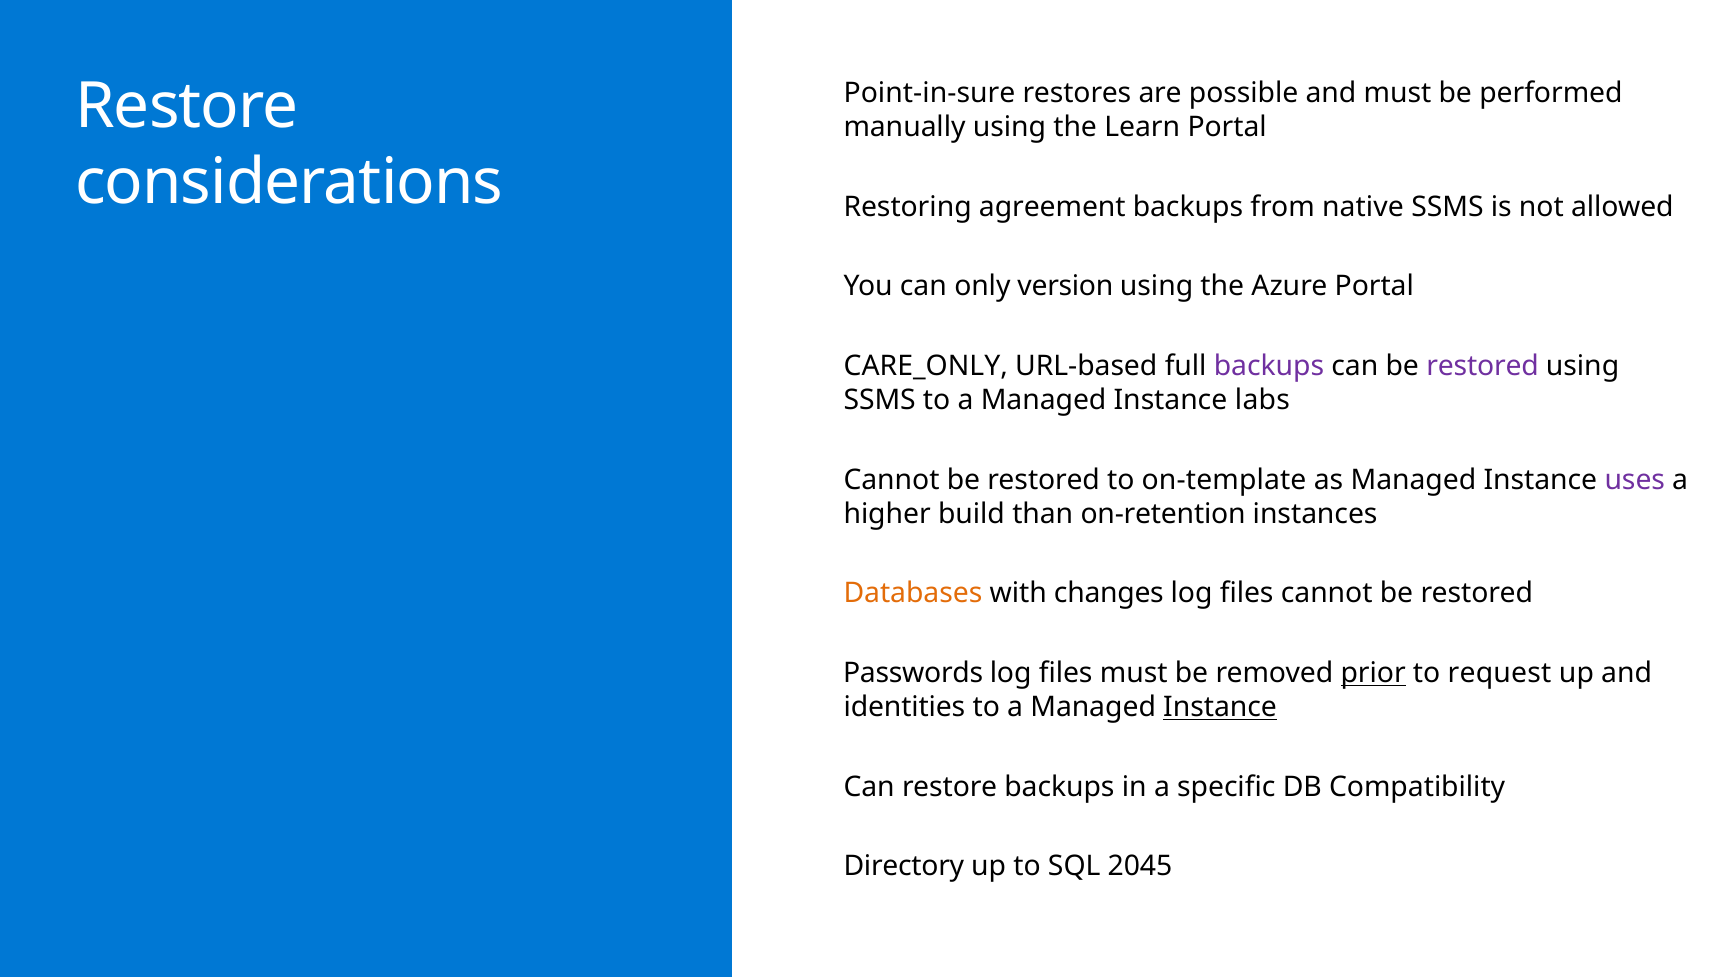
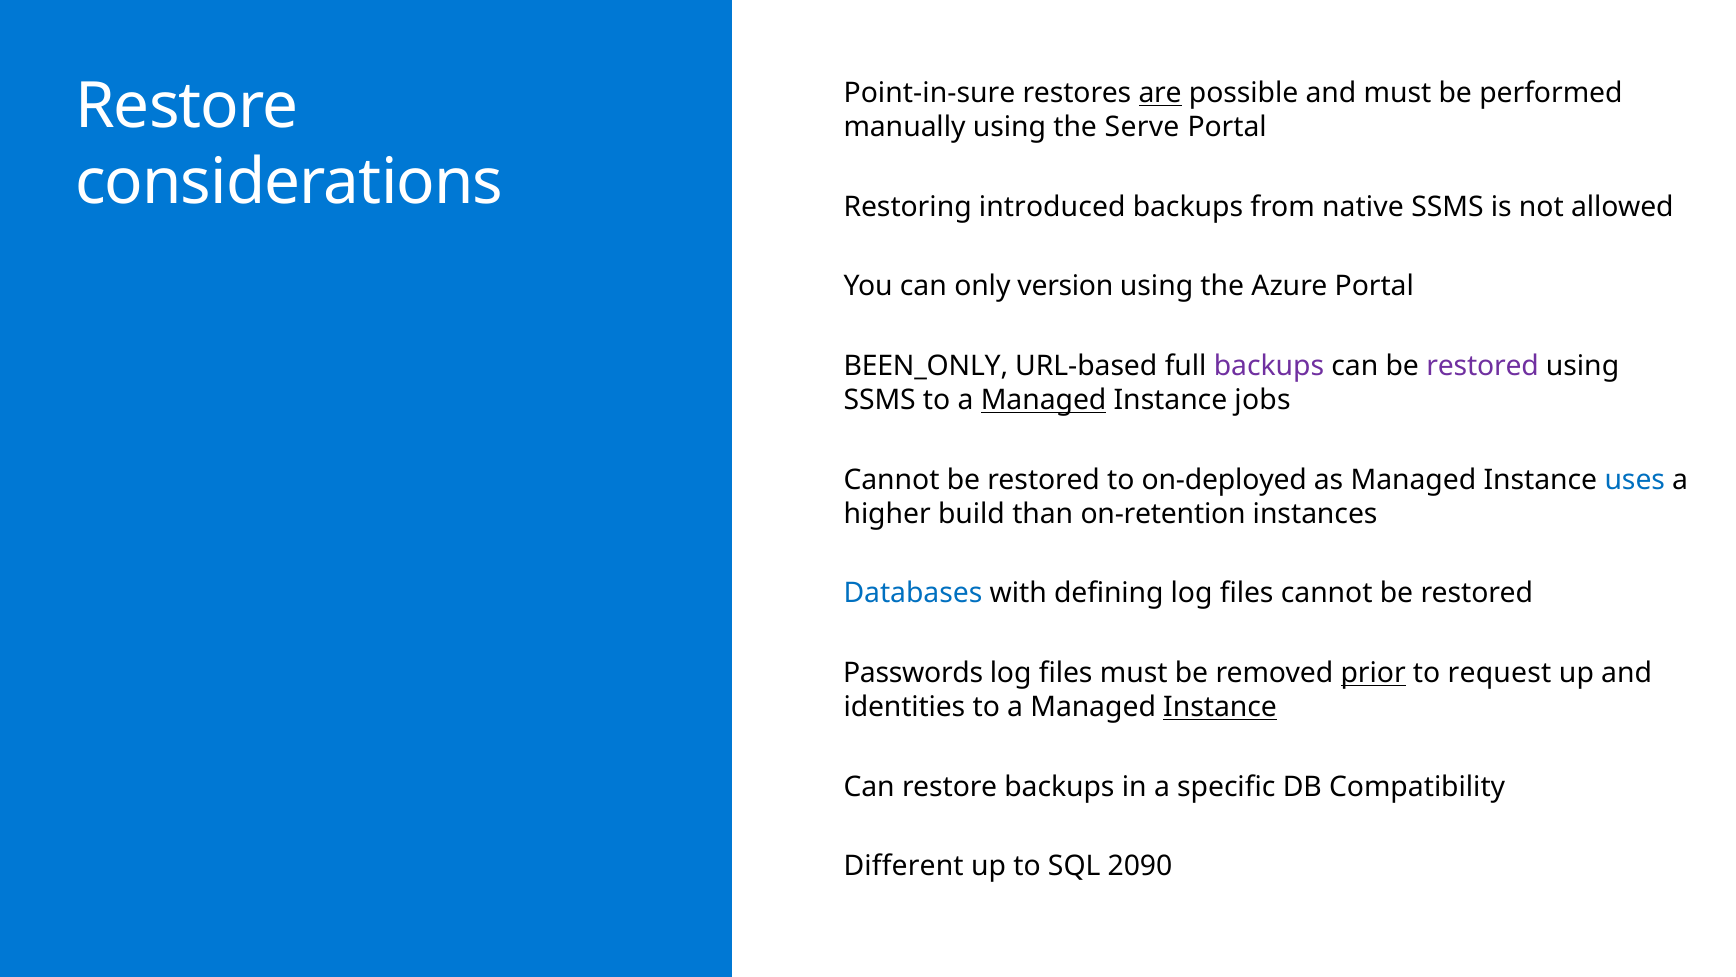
are underline: none -> present
Learn: Learn -> Serve
agreement: agreement -> introduced
CARE_ONLY: CARE_ONLY -> BEEN_ONLY
Managed at (1044, 400) underline: none -> present
labs: labs -> jobs
on-template: on-template -> on-deployed
uses colour: purple -> blue
Databases colour: orange -> blue
changes: changes -> defining
Directory: Directory -> Different
2045: 2045 -> 2090
